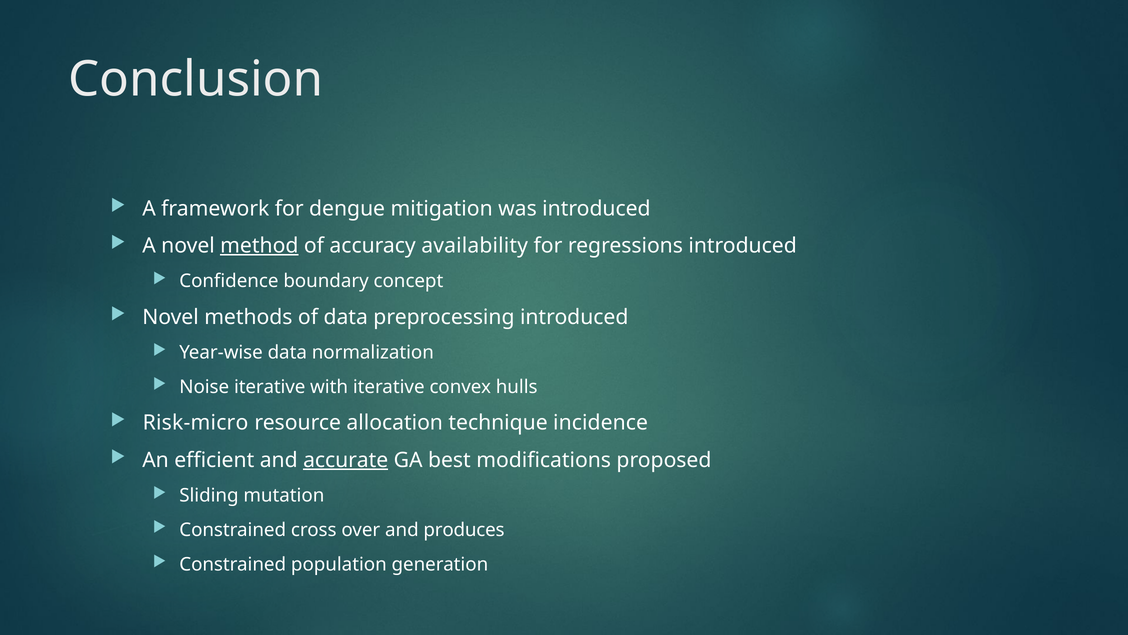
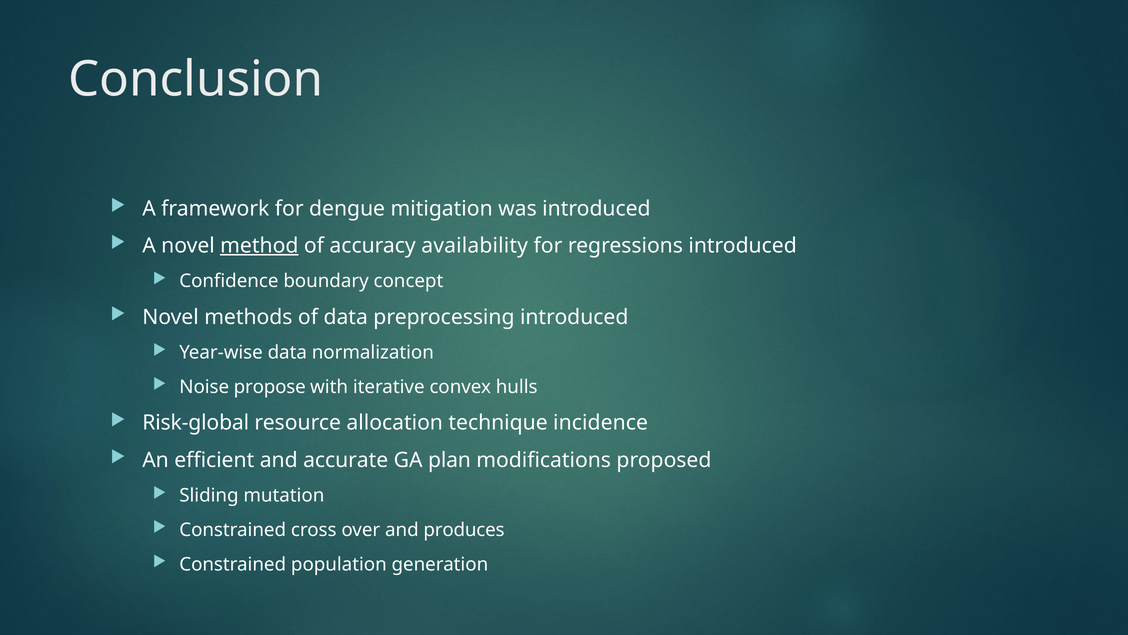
Noise iterative: iterative -> propose
Risk-micro: Risk-micro -> Risk-global
accurate underline: present -> none
best: best -> plan
